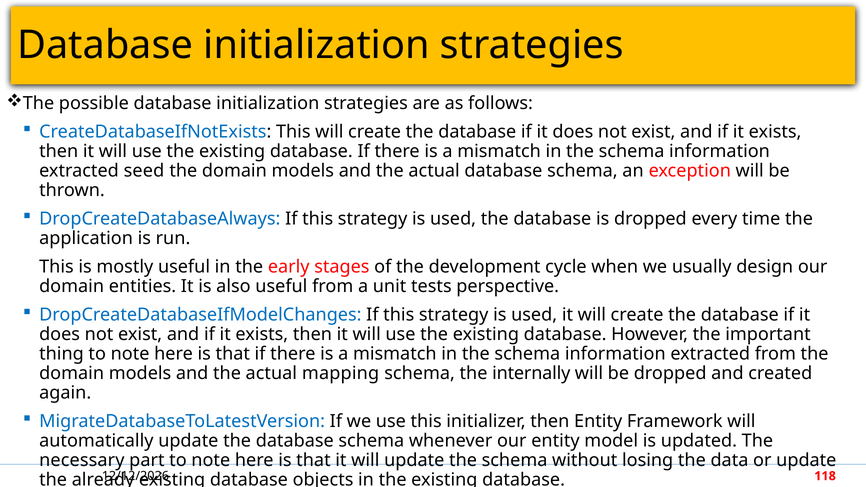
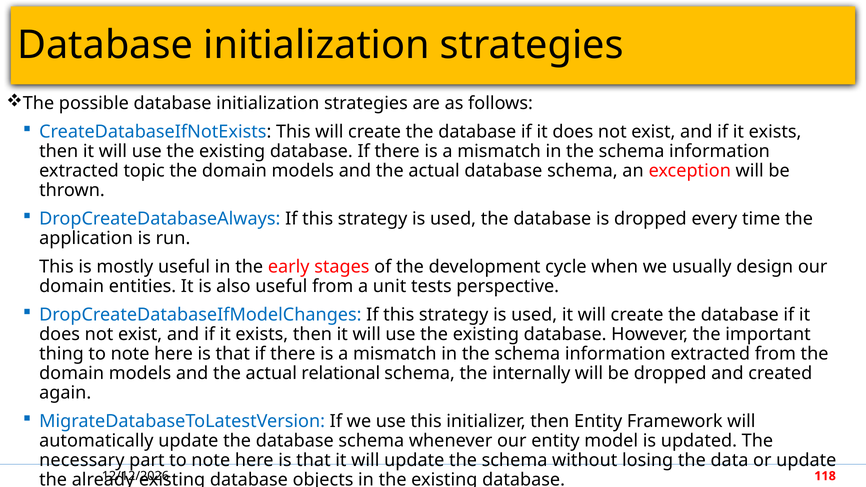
seed: seed -> topic
mapping: mapping -> relational
